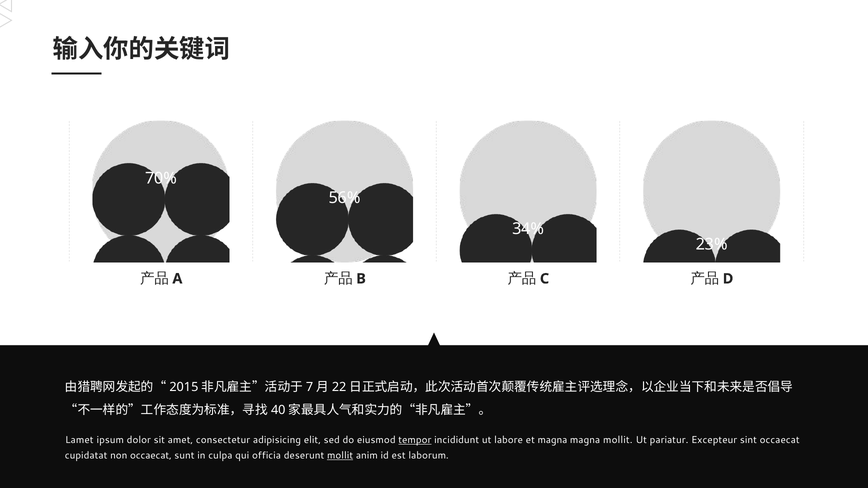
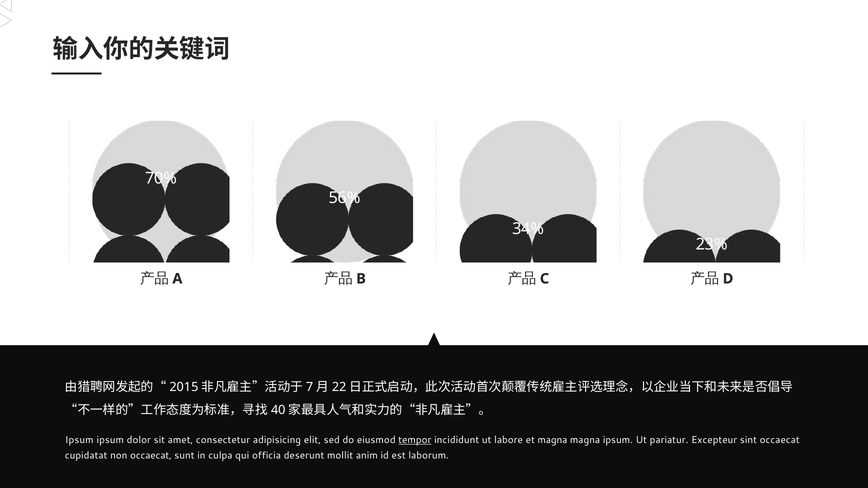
Lamet at (79, 440): Lamet -> Ipsum
magna mollit: mollit -> ipsum
mollit at (340, 456) underline: present -> none
